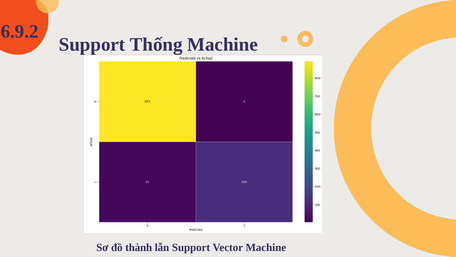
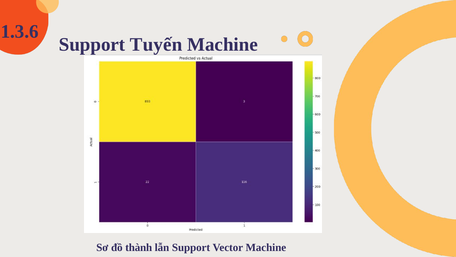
6.9.2: 6.9.2 -> 1.3.6
Thống: Thống -> Tuyến
